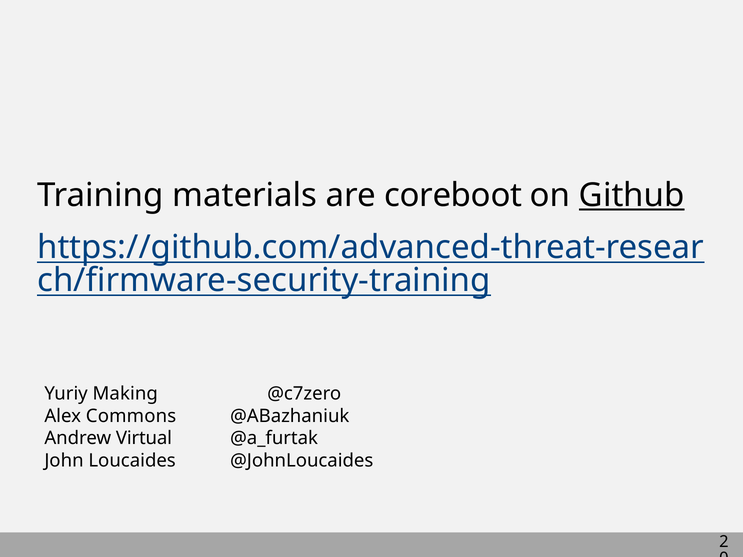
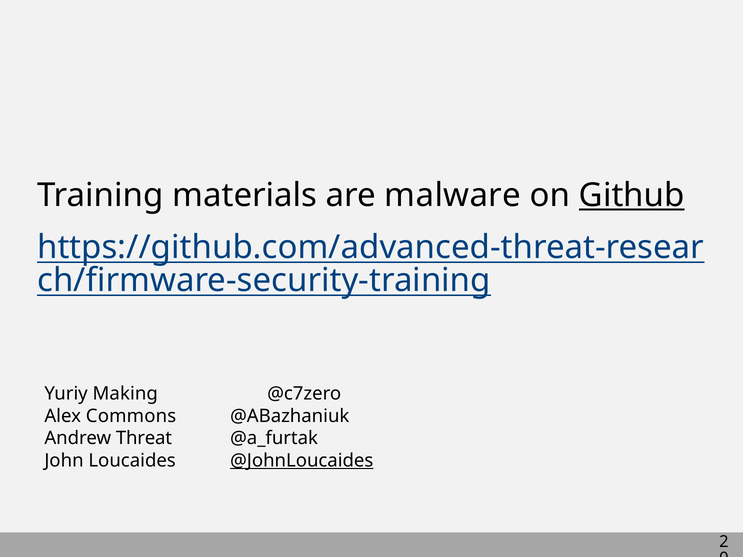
coreboot: coreboot -> malware
Virtual: Virtual -> Threat
@JohnLoucaides underline: none -> present
